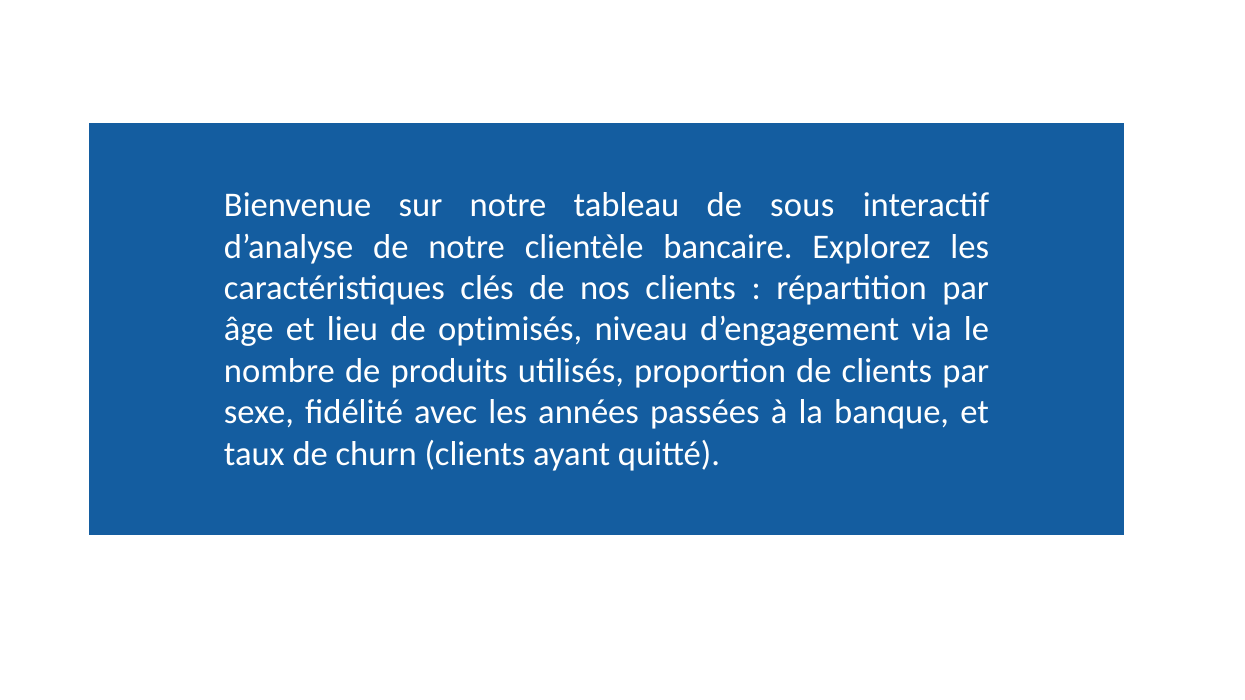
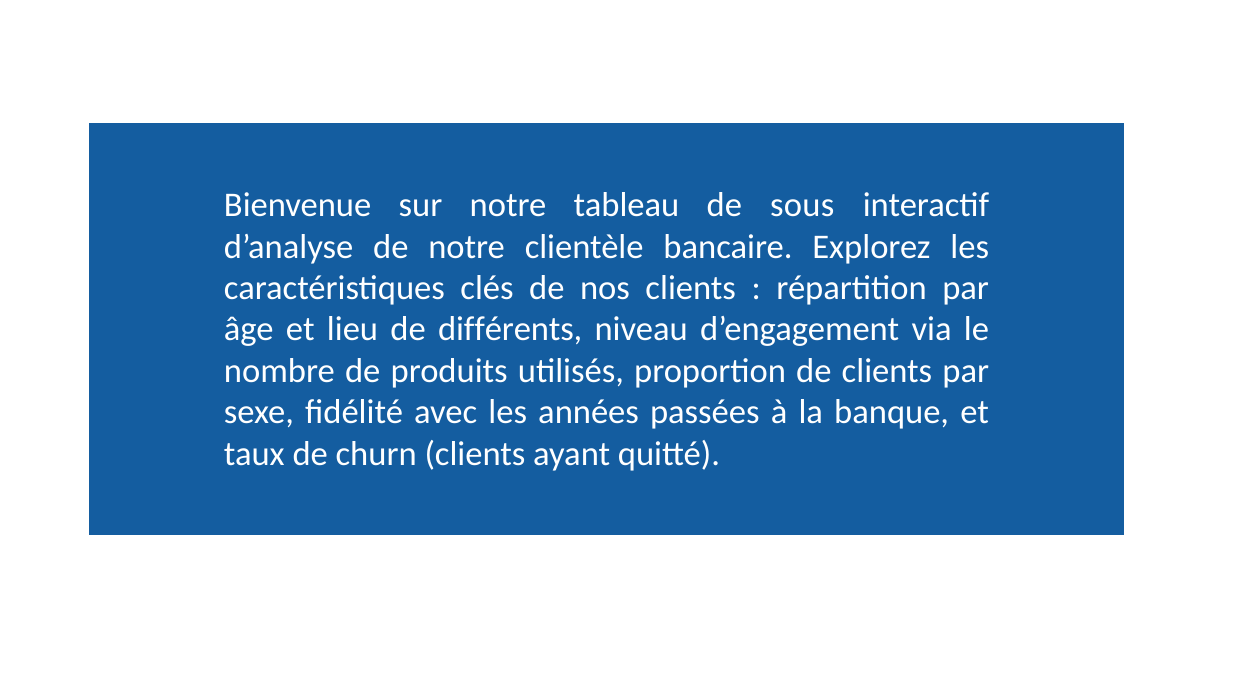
optimisés: optimisés -> différents
